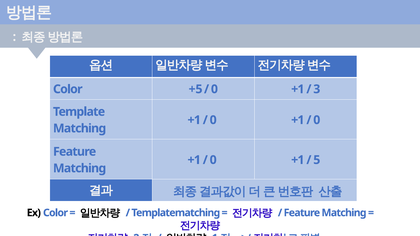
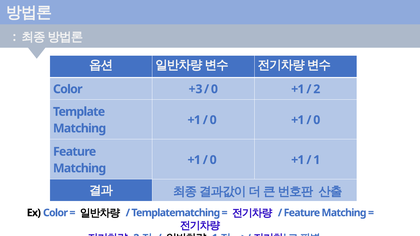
+5: +5 -> +3
3 at (317, 89): 3 -> 2
5 at (317, 160): 5 -> 1
